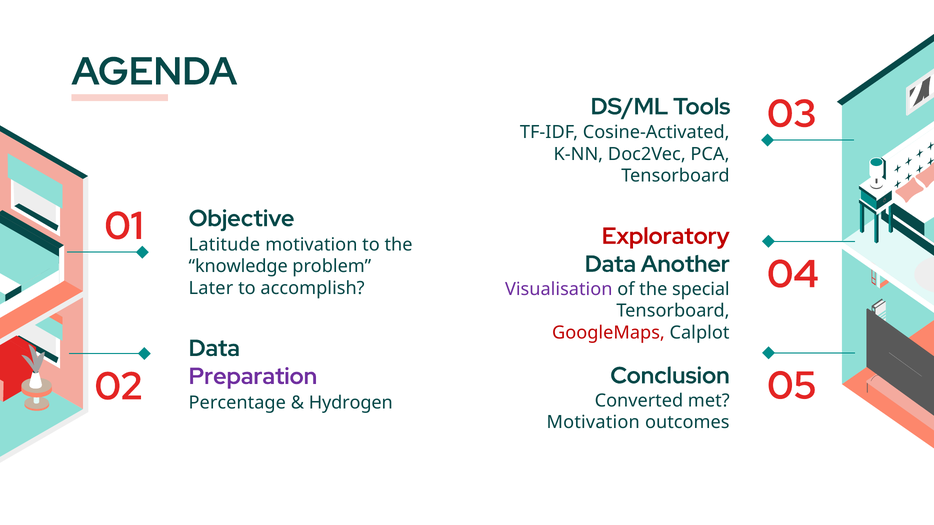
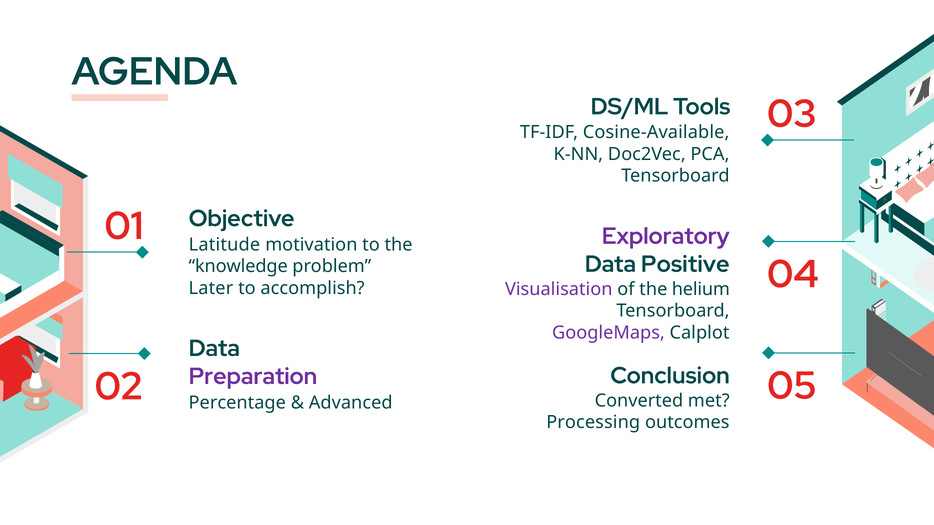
Cosine-Activated: Cosine-Activated -> Cosine-Available
Exploratory colour: red -> purple
Another: Another -> Positive
special: special -> helium
GoogleMaps colour: red -> purple
Hydrogen: Hydrogen -> Advanced
Motivation at (593, 423): Motivation -> Processing
